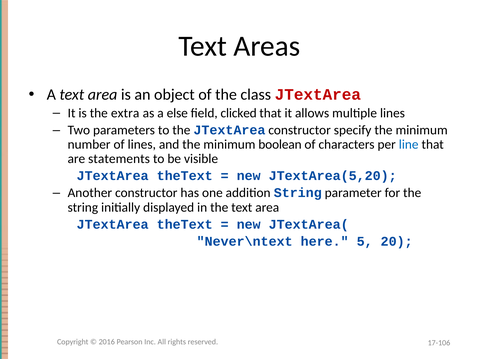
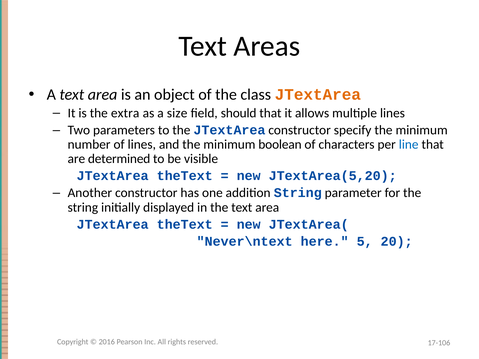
JTextArea at (318, 95) colour: red -> orange
else: else -> size
clicked: clicked -> should
statements: statements -> determined
